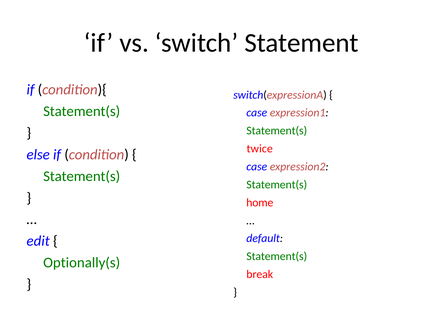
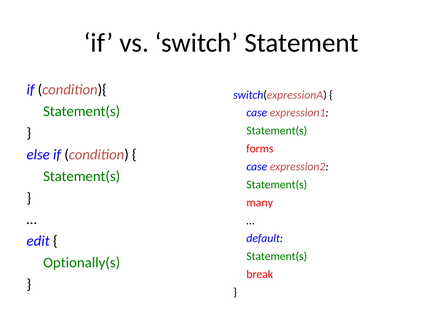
twice: twice -> forms
home: home -> many
